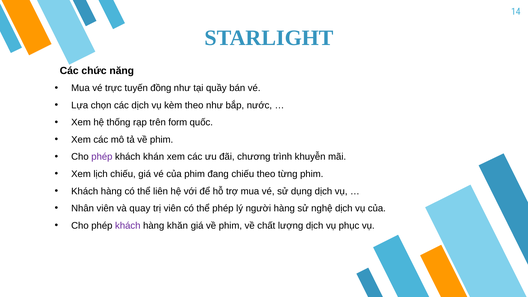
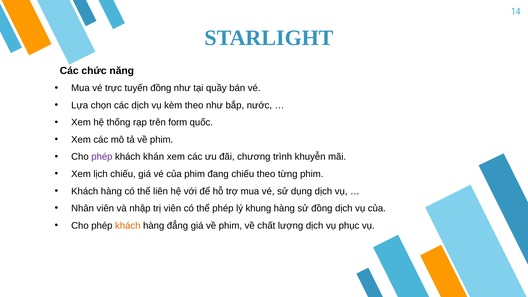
quay: quay -> nhập
người: người -> khung
sử nghệ: nghệ -> đồng
khách at (128, 226) colour: purple -> orange
khăn: khăn -> đẳng
